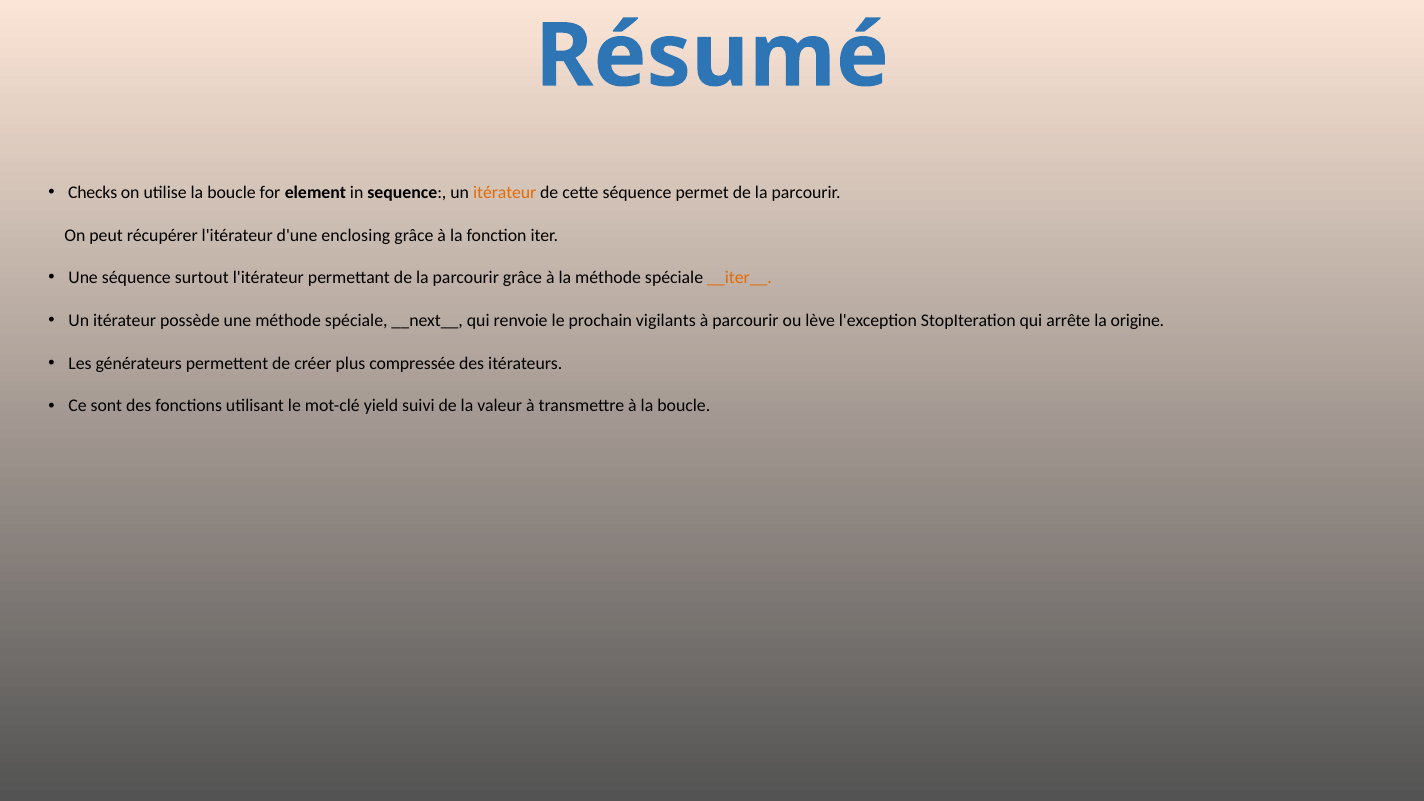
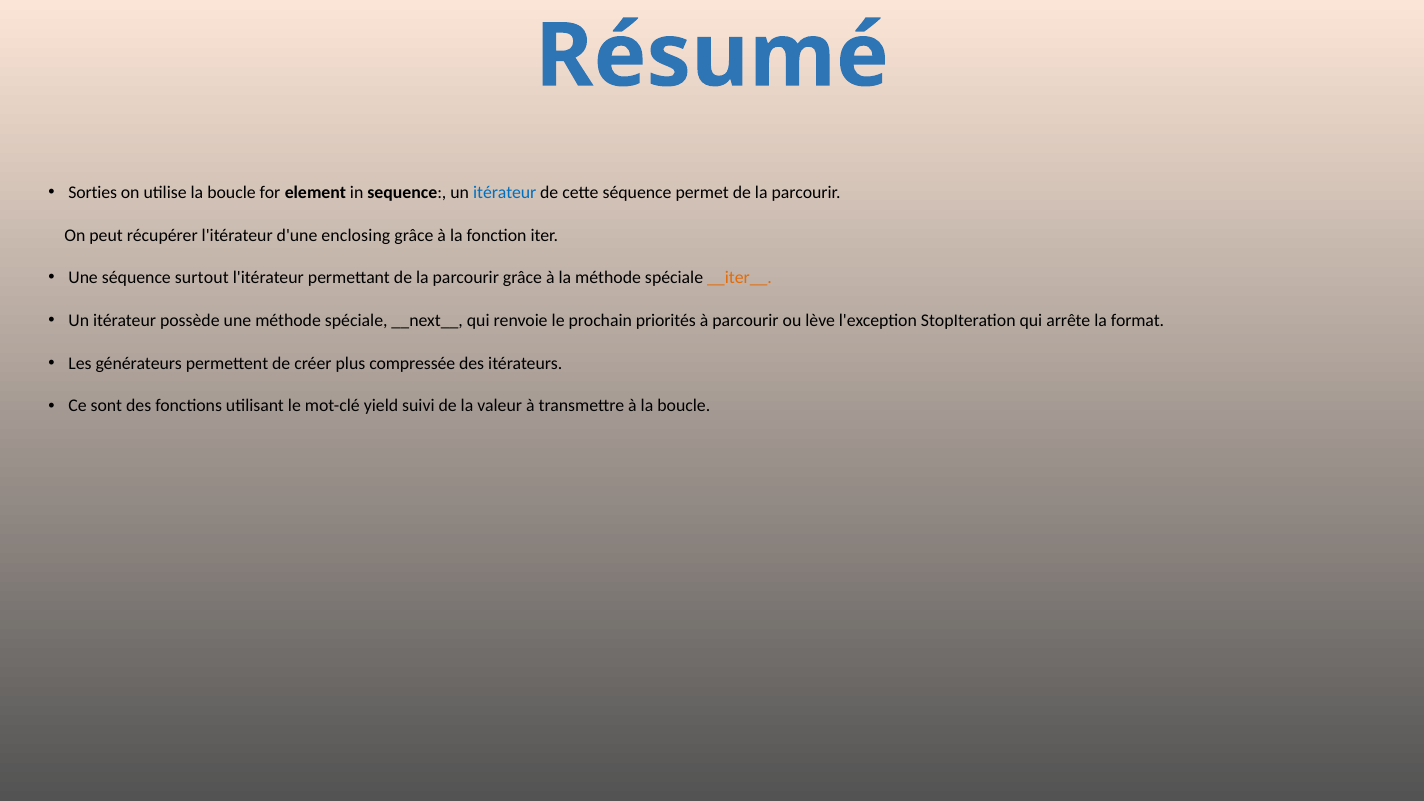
Checks: Checks -> Sorties
itérateur at (505, 193) colour: orange -> blue
vigilants: vigilants -> priorités
origine: origine -> format
